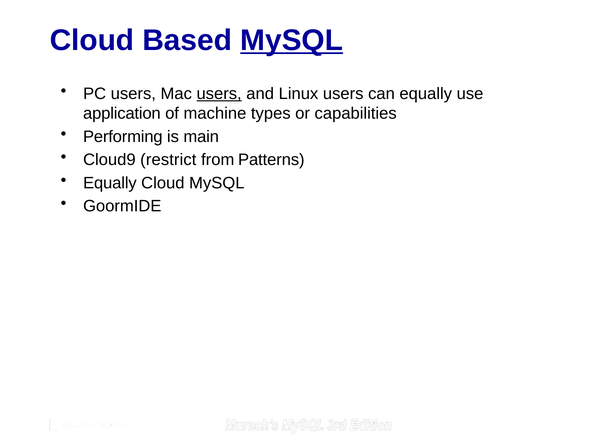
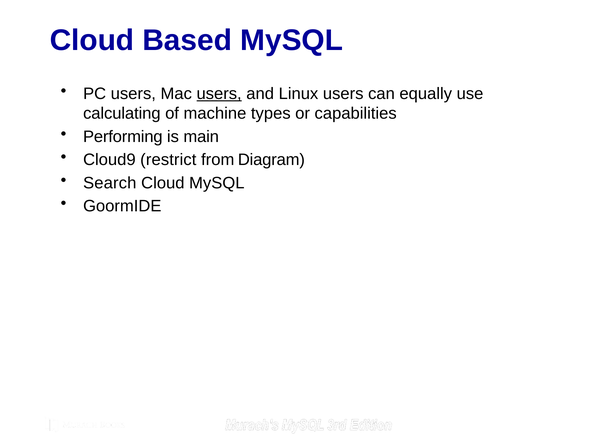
MySQL at (292, 40) underline: present -> none
application: application -> calculating
Patterns: Patterns -> Diagram
Equally at (110, 183): Equally -> Search
